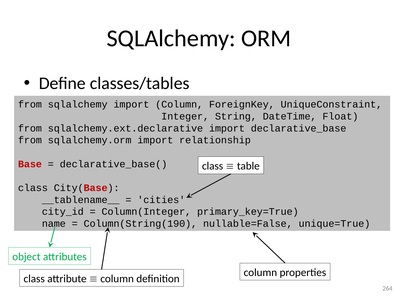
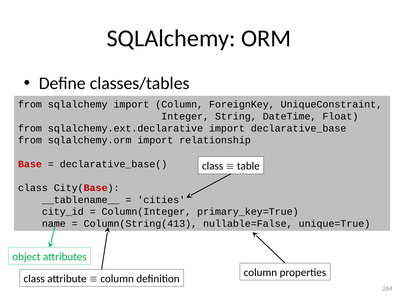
Column(String(190: Column(String(190 -> Column(String(413
